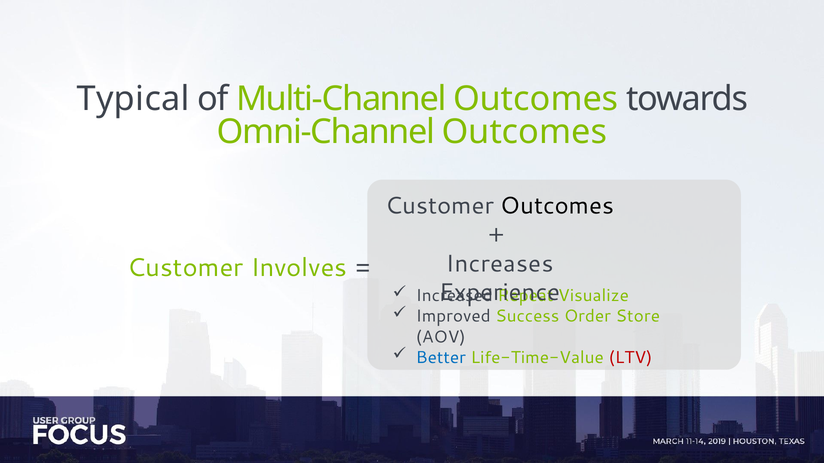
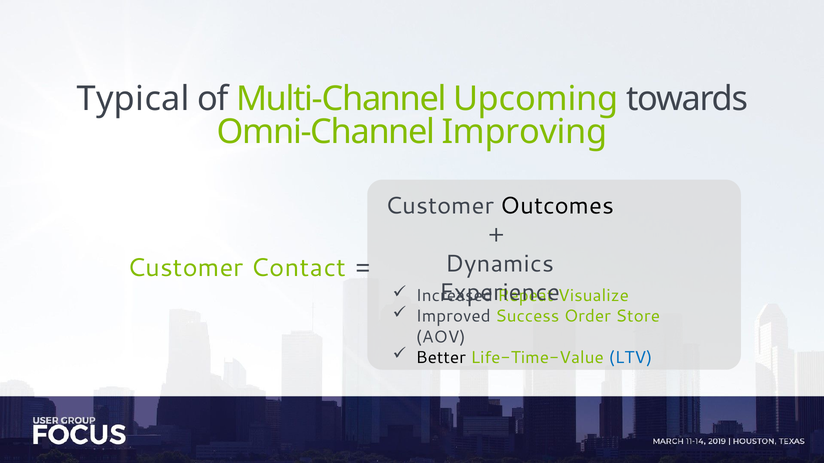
Multi-Channel Outcomes: Outcomes -> Upcoming
Omni-Channel Outcomes: Outcomes -> Improving
Increases: Increases -> Dynamics
Involves: Involves -> Contact
Better colour: blue -> black
LTV colour: red -> blue
